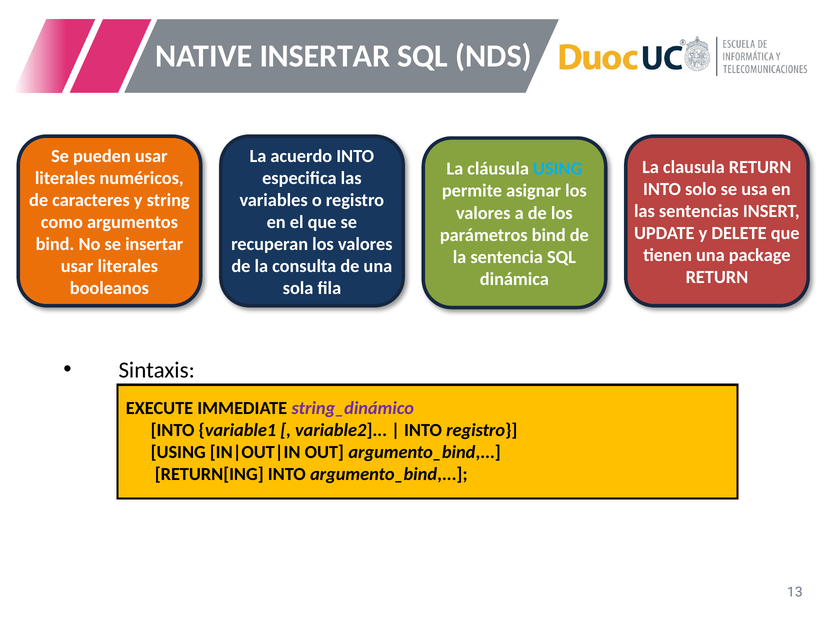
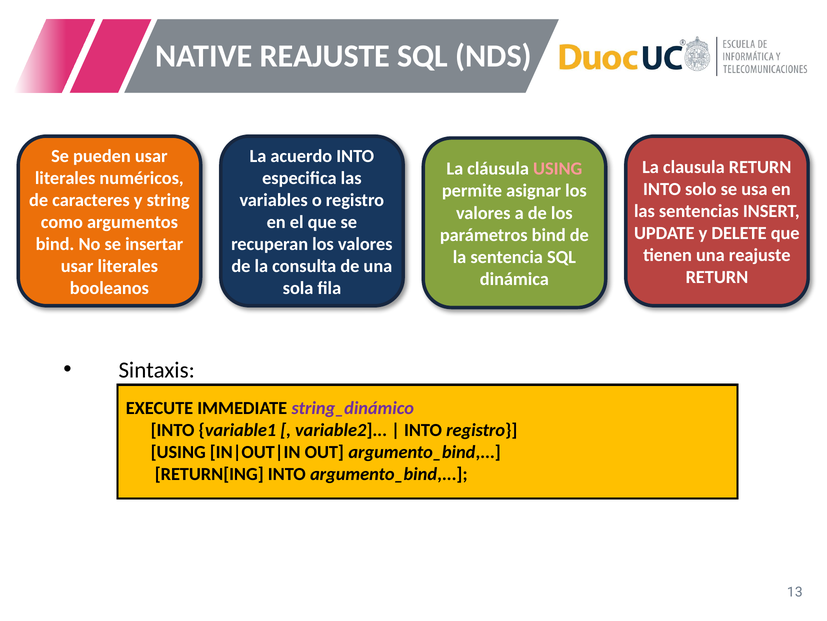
NATIVE INSERTAR: INSERTAR -> REAJUSTE
USING at (558, 169) colour: light blue -> pink
una package: package -> reajuste
